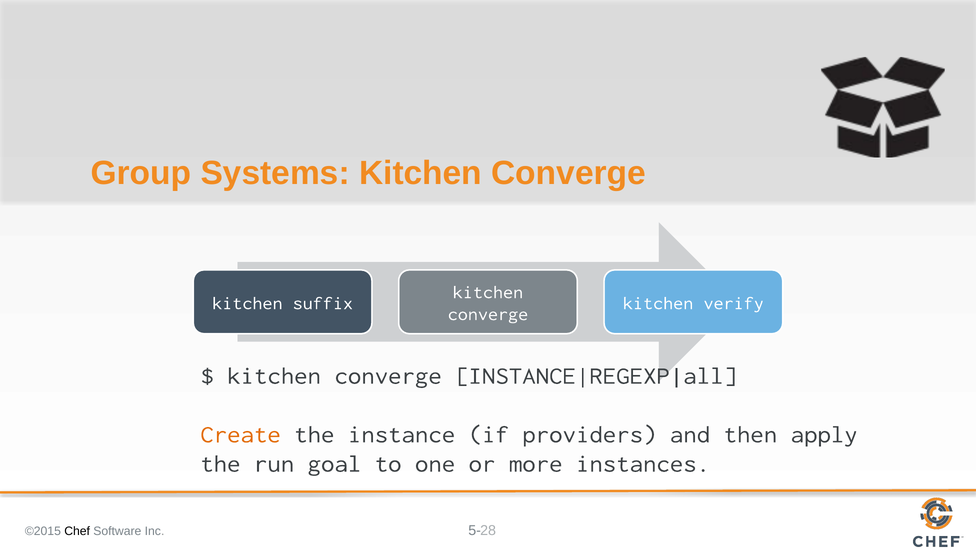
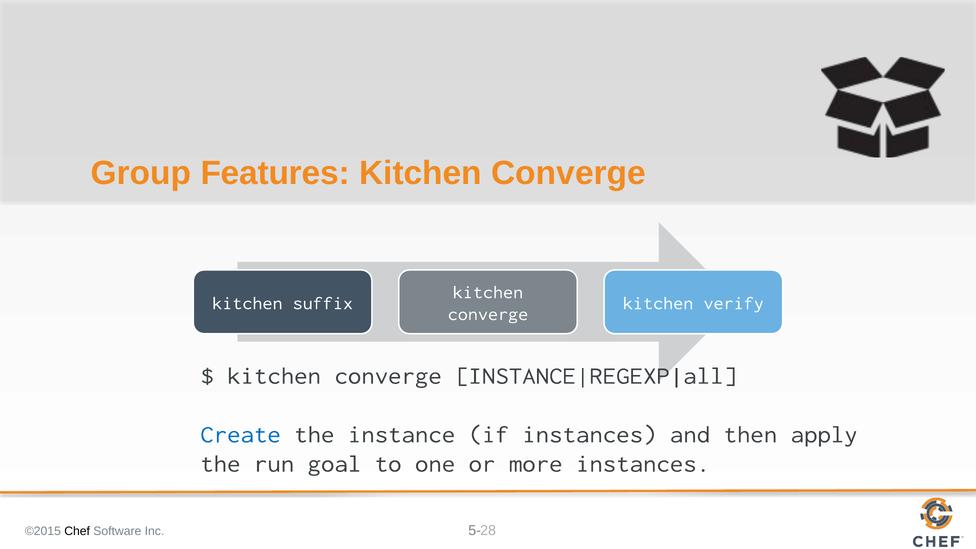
Systems: Systems -> Features
Create colour: orange -> blue
if providers: providers -> instances
